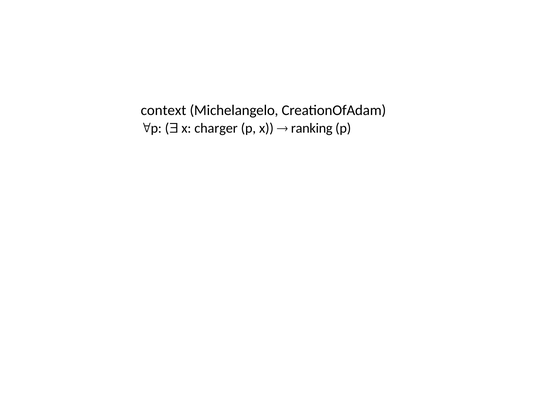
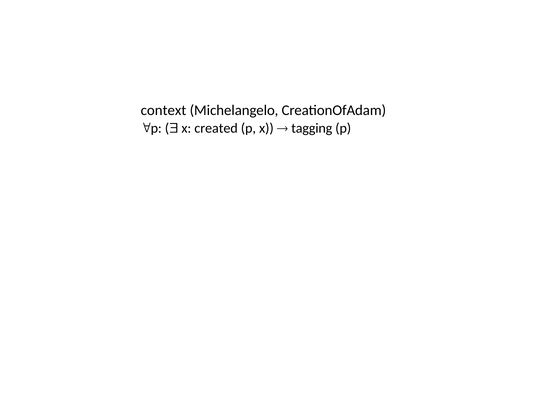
charger: charger -> created
ranking: ranking -> tagging
